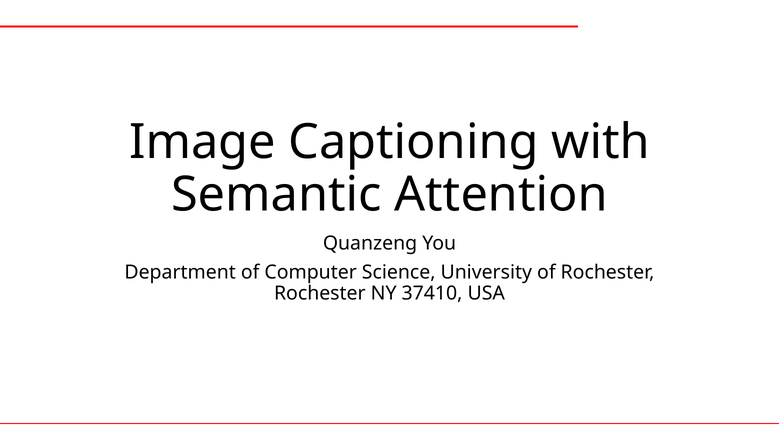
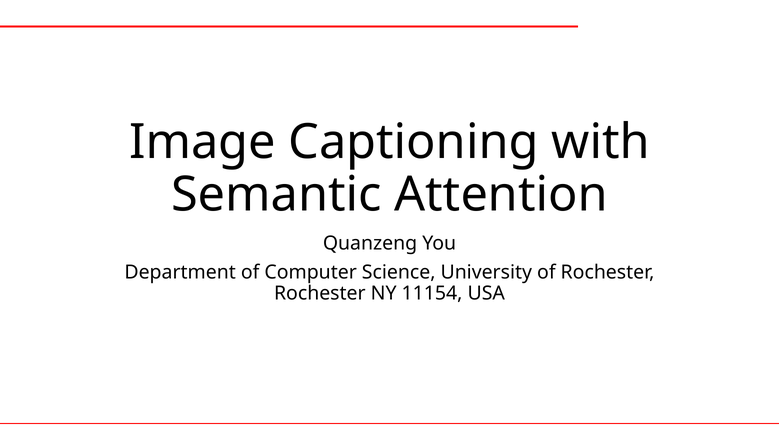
37410: 37410 -> 11154
